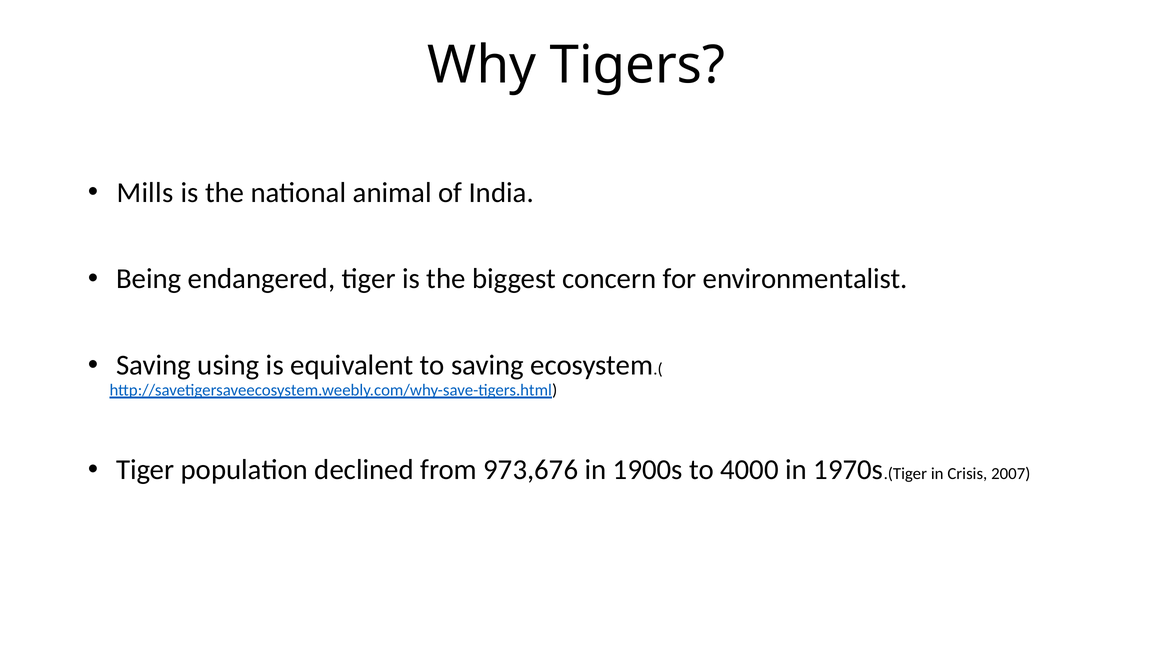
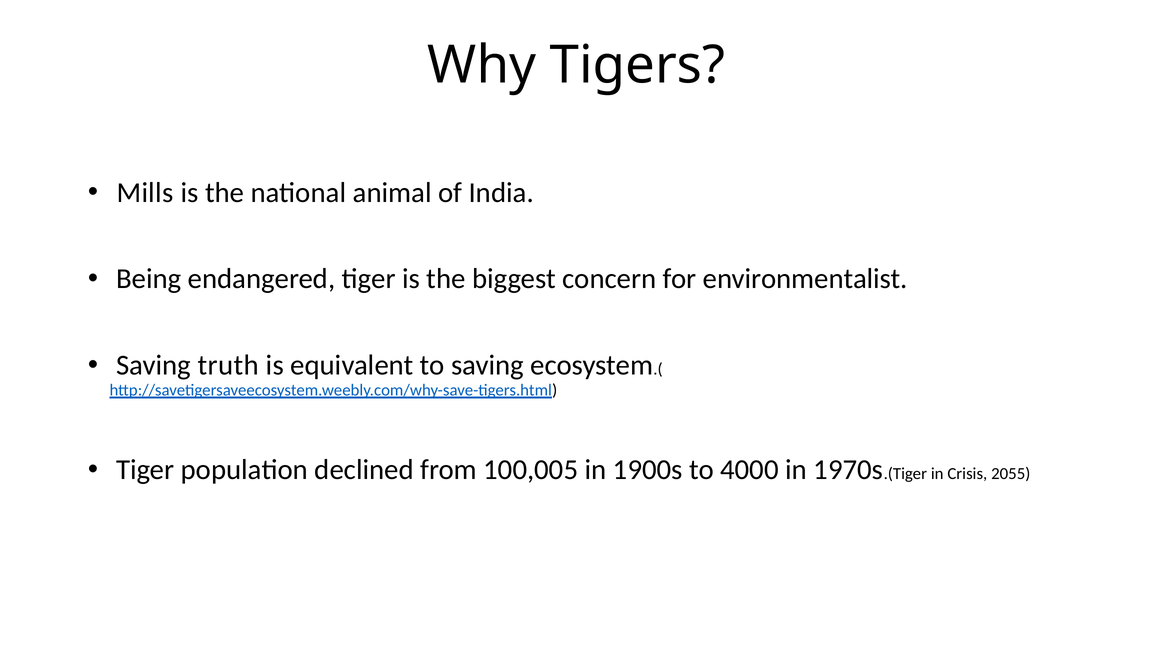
using: using -> truth
973,676: 973,676 -> 100,005
2007: 2007 -> 2055
